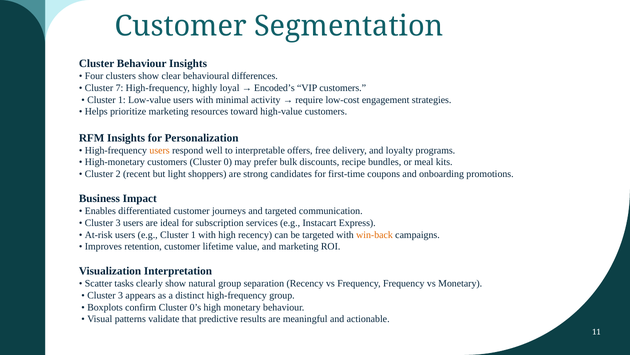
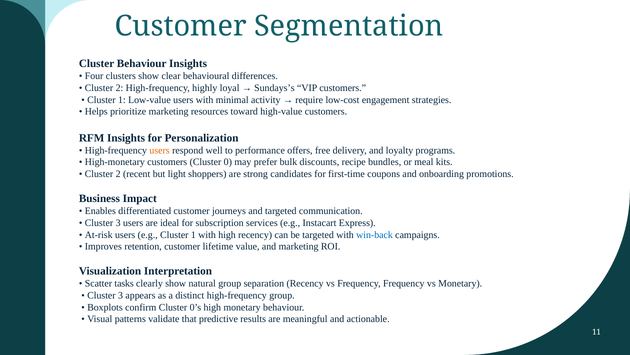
7 at (119, 88): 7 -> 2
Encoded’s: Encoded’s -> Sundays’s
interpretable: interpretable -> performance
win-back colour: orange -> blue
